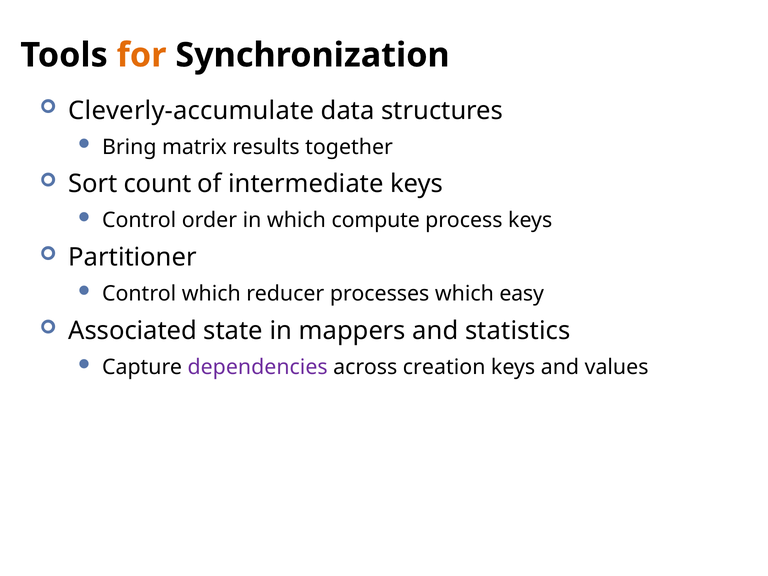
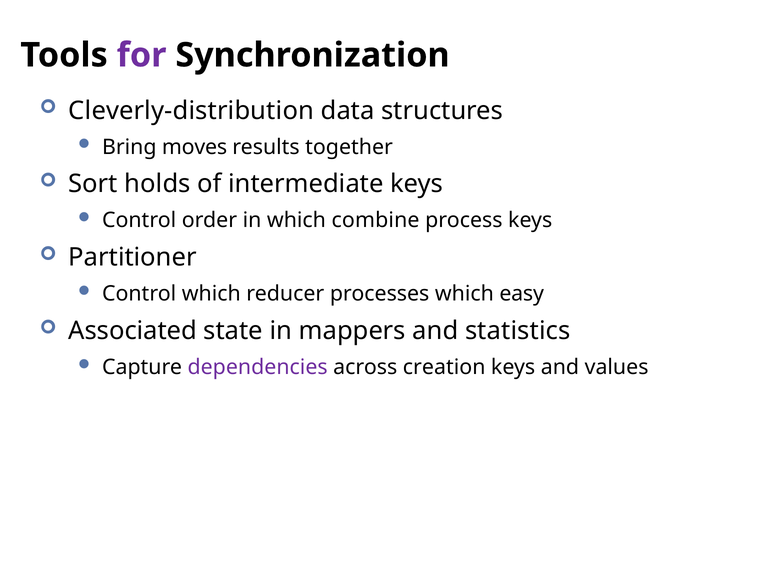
for colour: orange -> purple
Cleverly-accumulate: Cleverly-accumulate -> Cleverly-distribution
matrix: matrix -> moves
count: count -> holds
compute: compute -> combine
